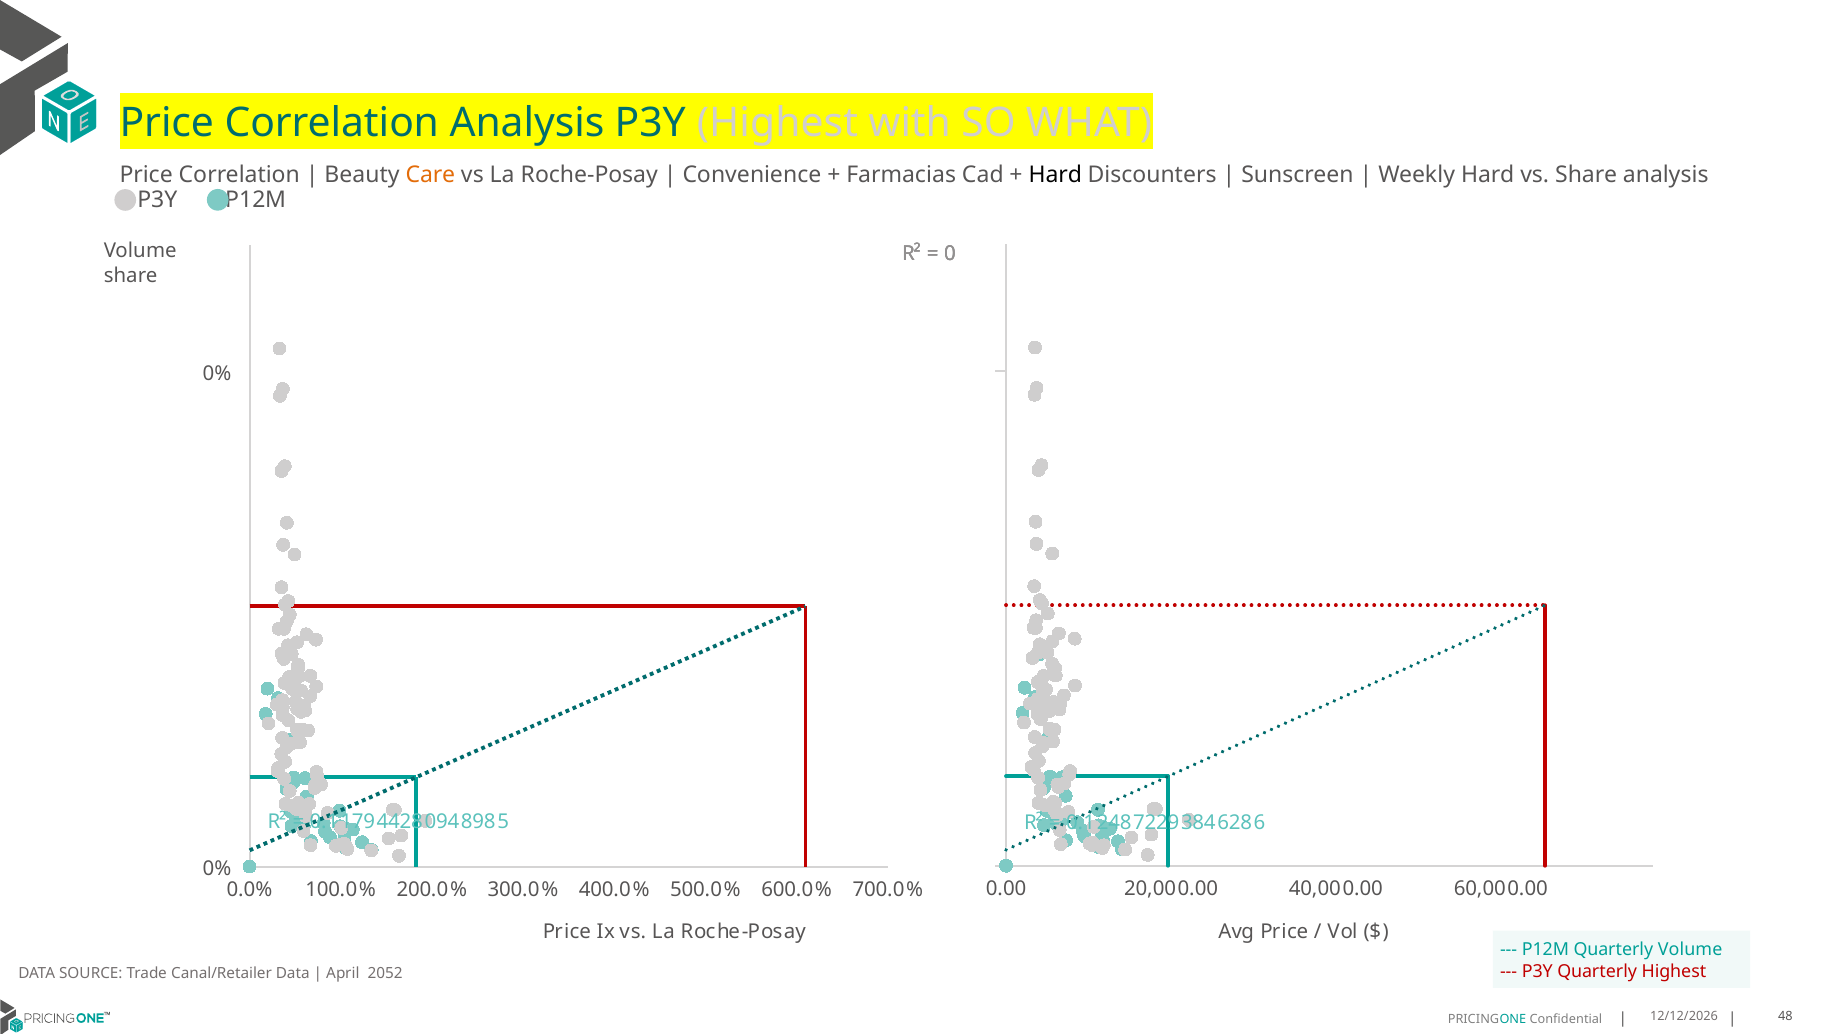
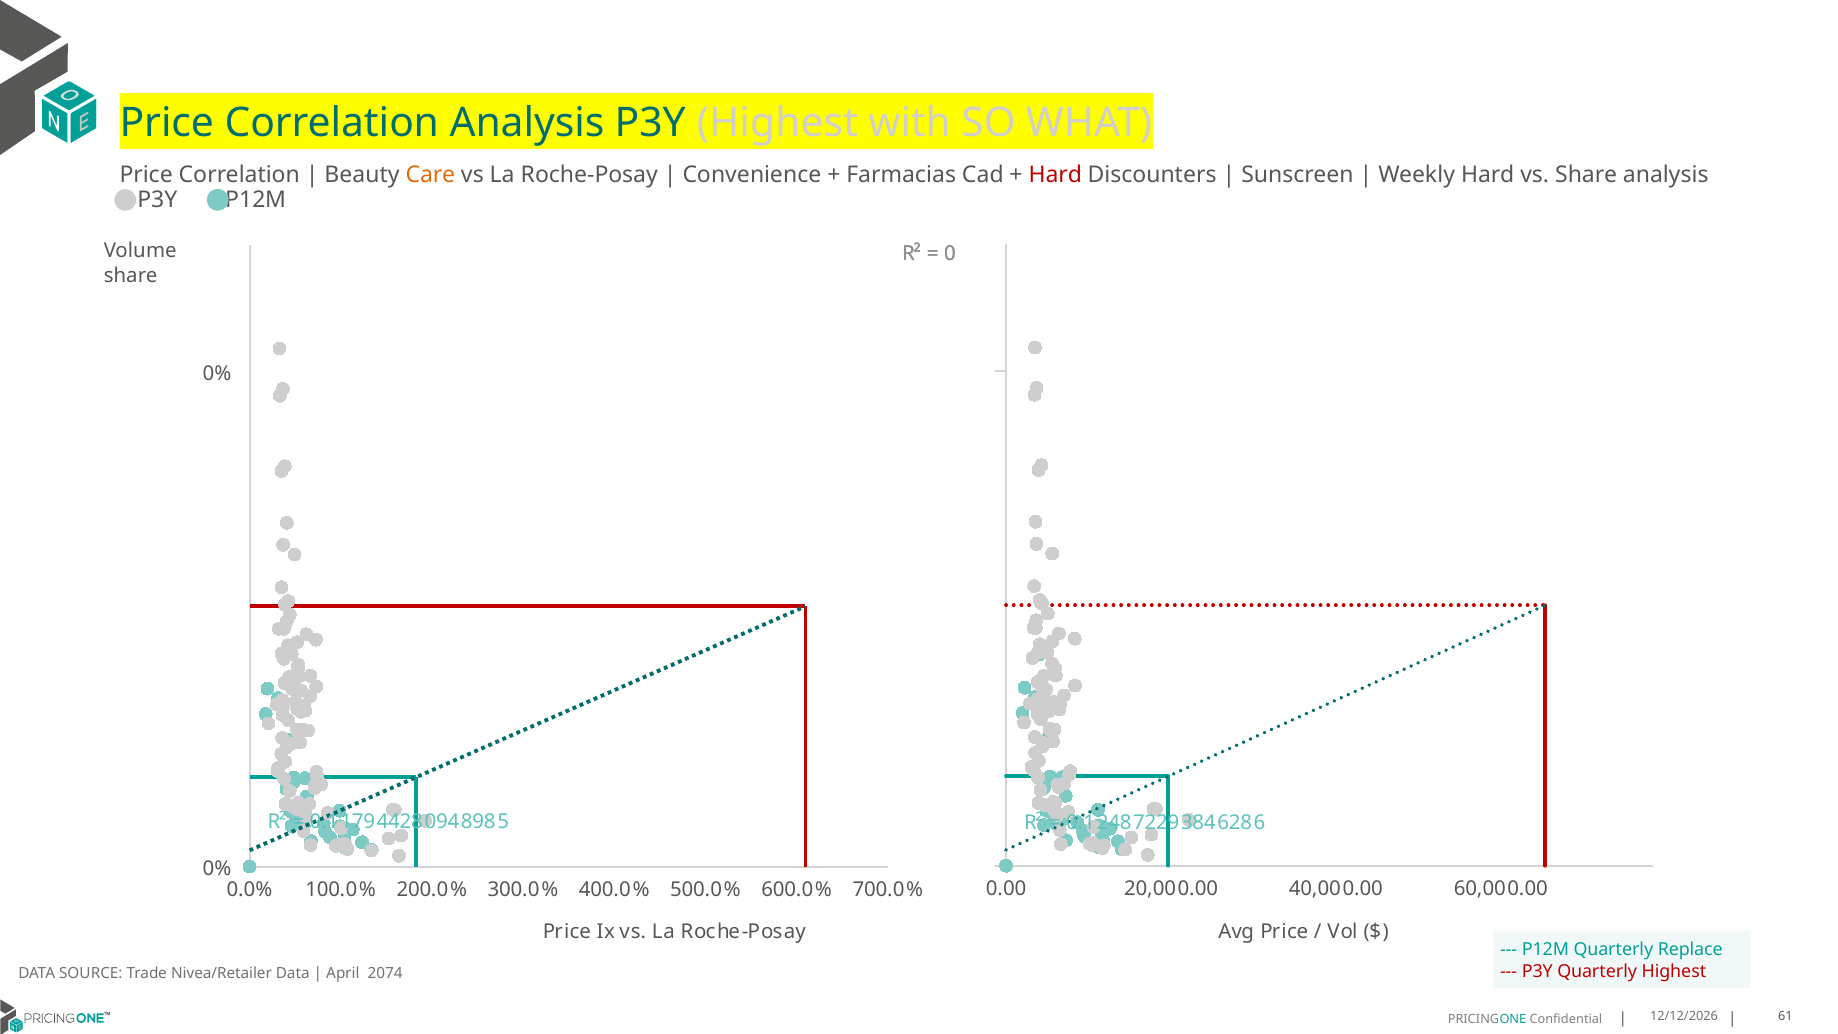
Hard at (1055, 175) colour: black -> red
Quarterly Volume: Volume -> Replace
Canal/Retailer: Canal/Retailer -> Nivea/Retailer
2052: 2052 -> 2074
48: 48 -> 61
